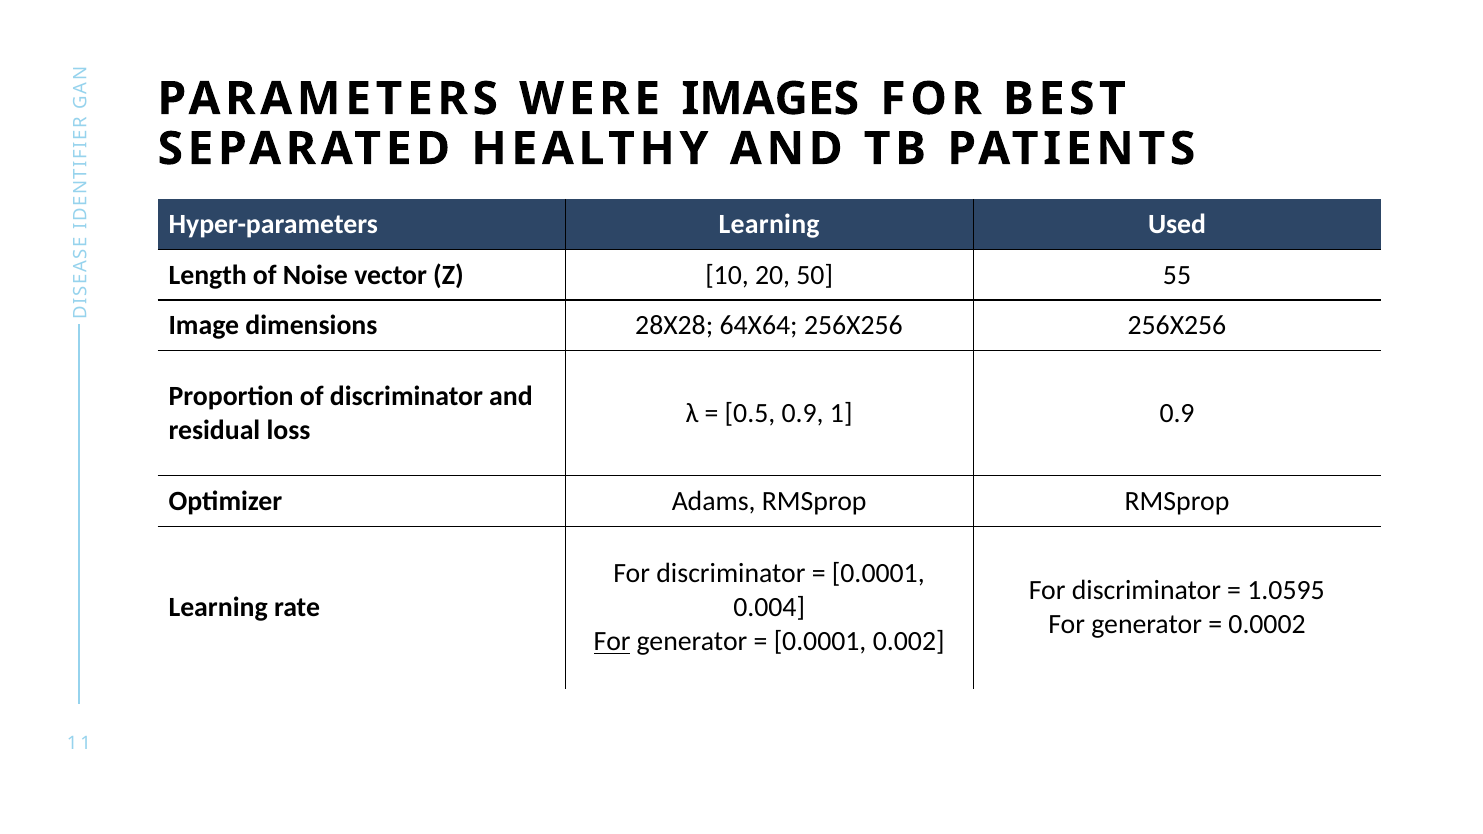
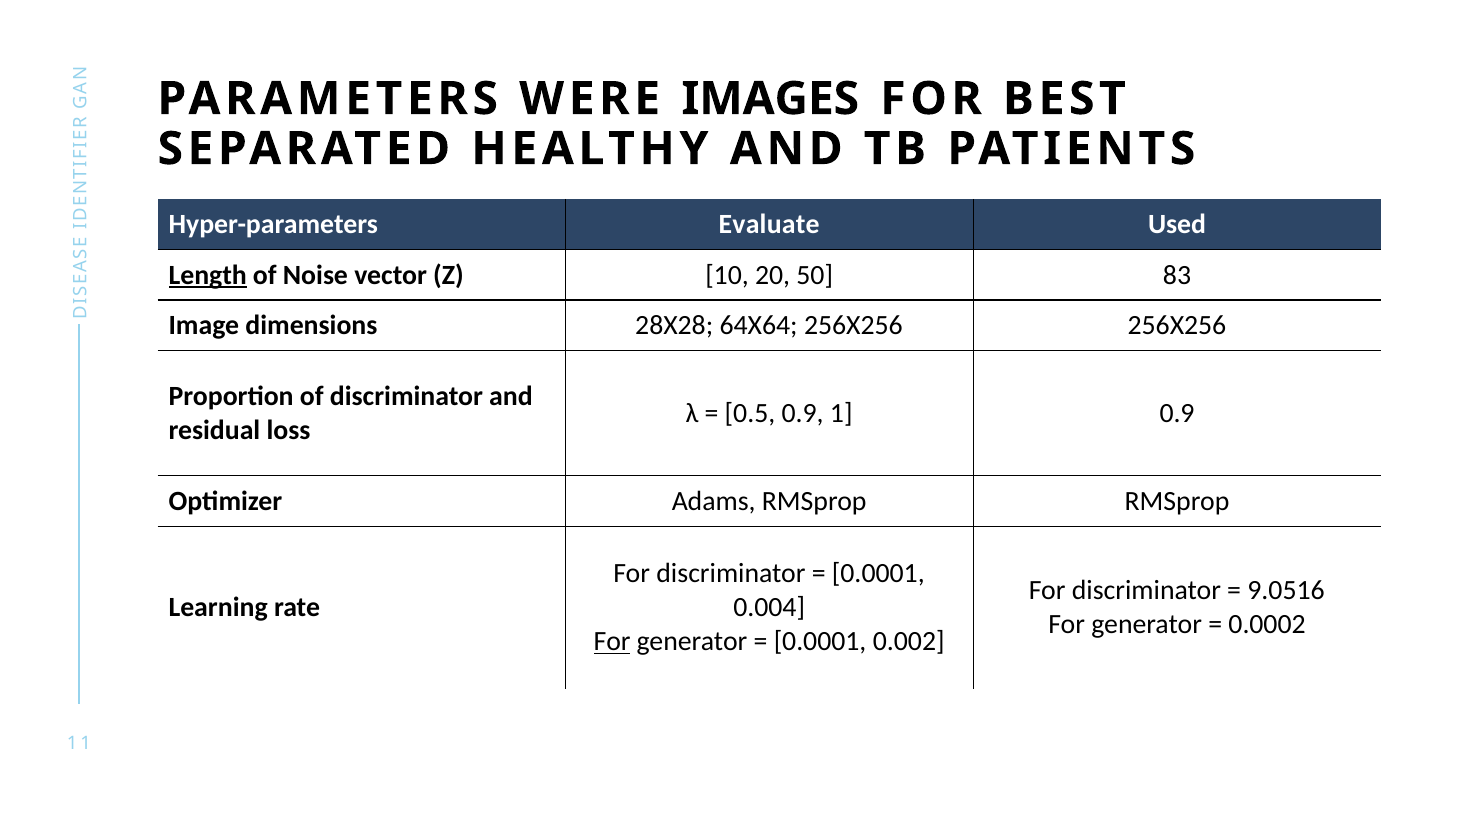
Hyper-parameters Learning: Learning -> Evaluate
Length underline: none -> present
55: 55 -> 83
1.0595: 1.0595 -> 9.0516
